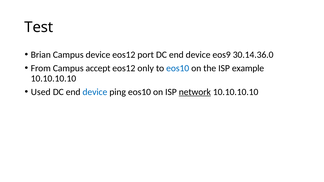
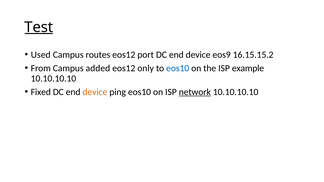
Test underline: none -> present
Brian: Brian -> Used
Campus device: device -> routes
30.14.36.0: 30.14.36.0 -> 16.15.15.2
accept: accept -> added
Used: Used -> Fixed
device at (95, 92) colour: blue -> orange
